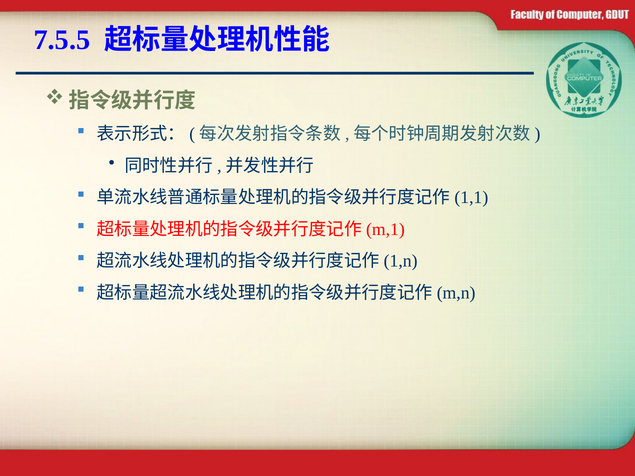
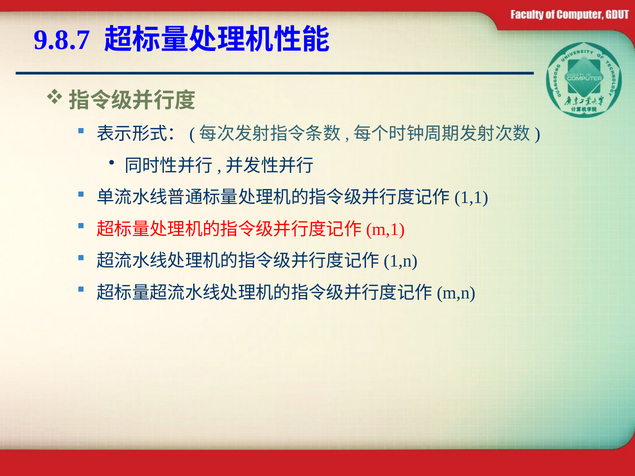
7.5.5: 7.5.5 -> 9.8.7
